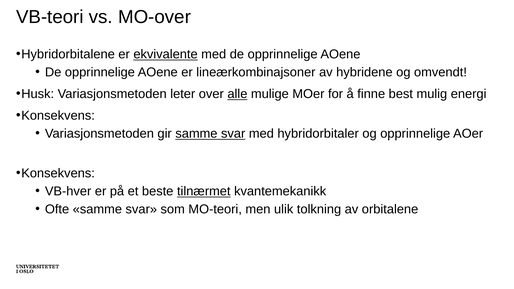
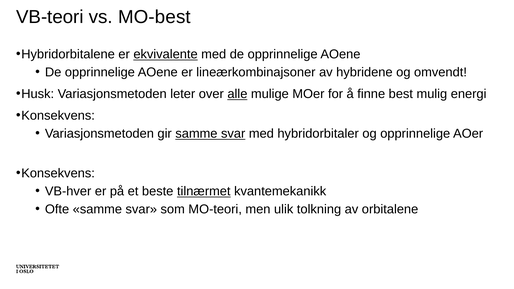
MO-over: MO-over -> MO-best
